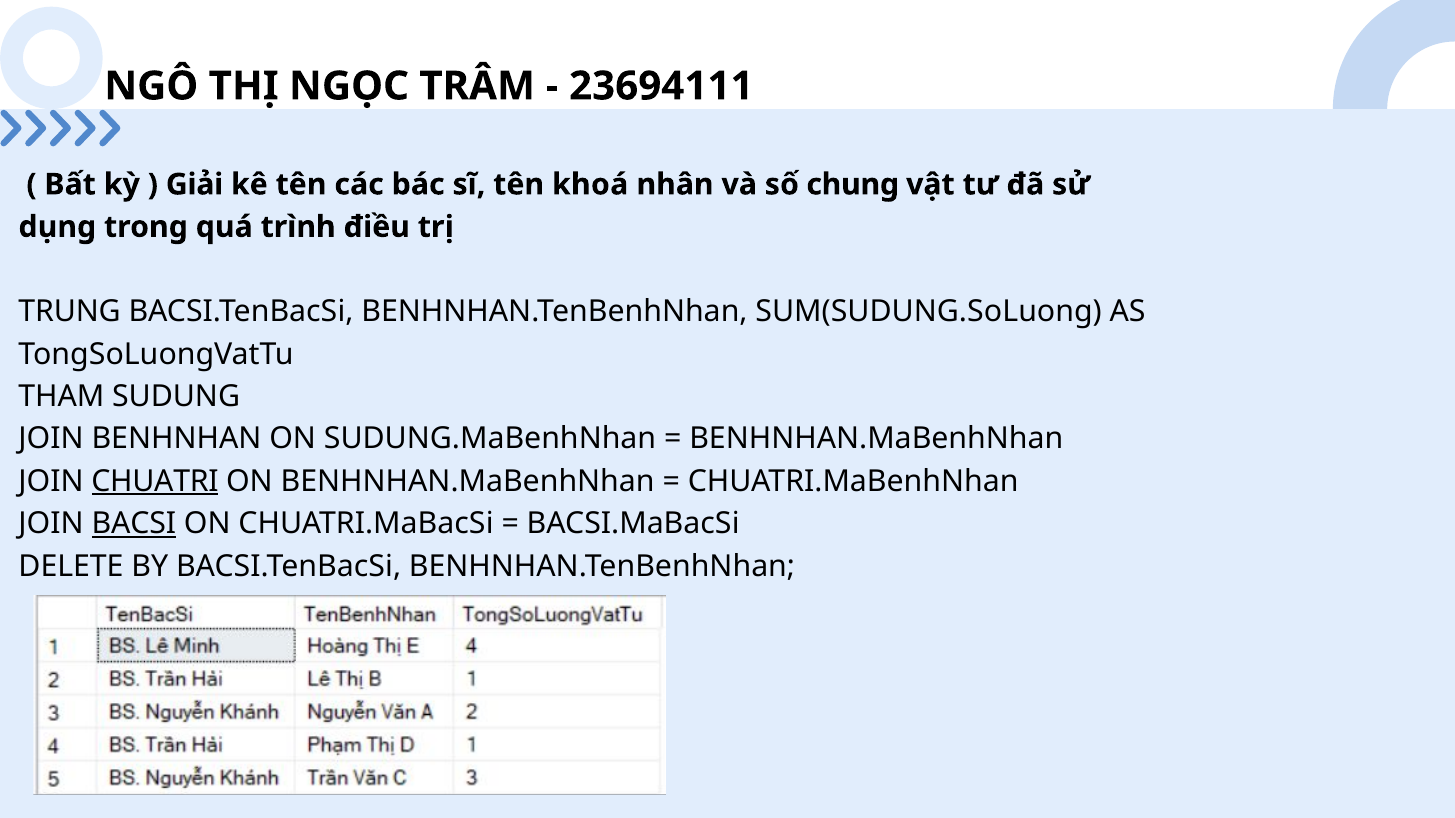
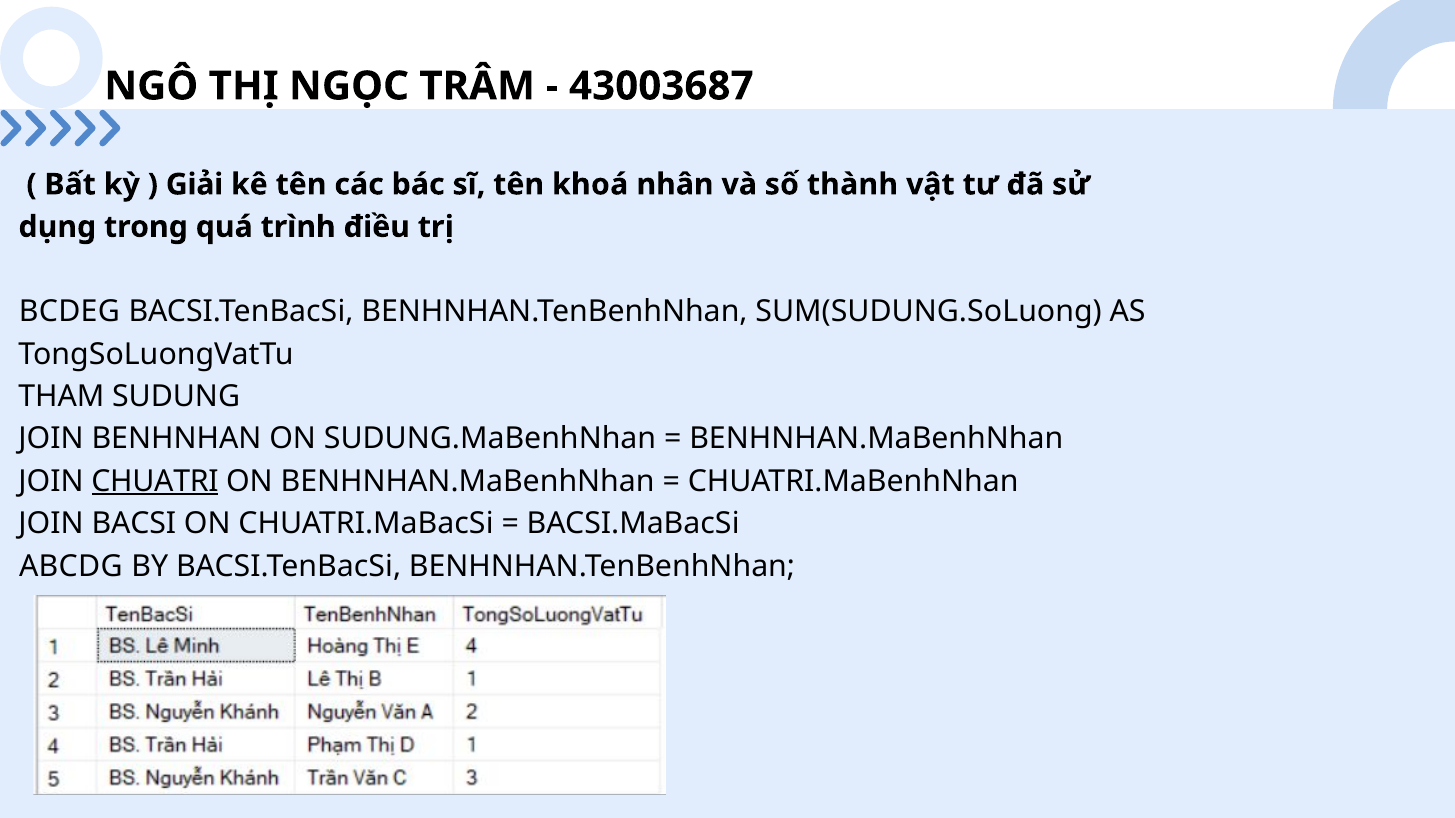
23694111: 23694111 -> 43003687
chung: chung -> thành
TRUNG: TRUNG -> BCDEG
BACSI underline: present -> none
DELETE: DELETE -> ABCDG
